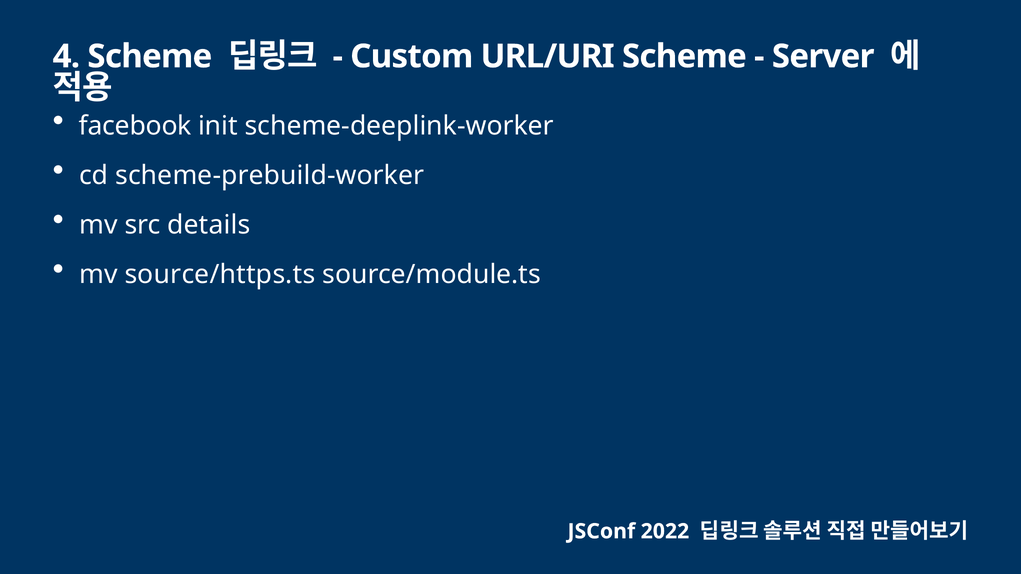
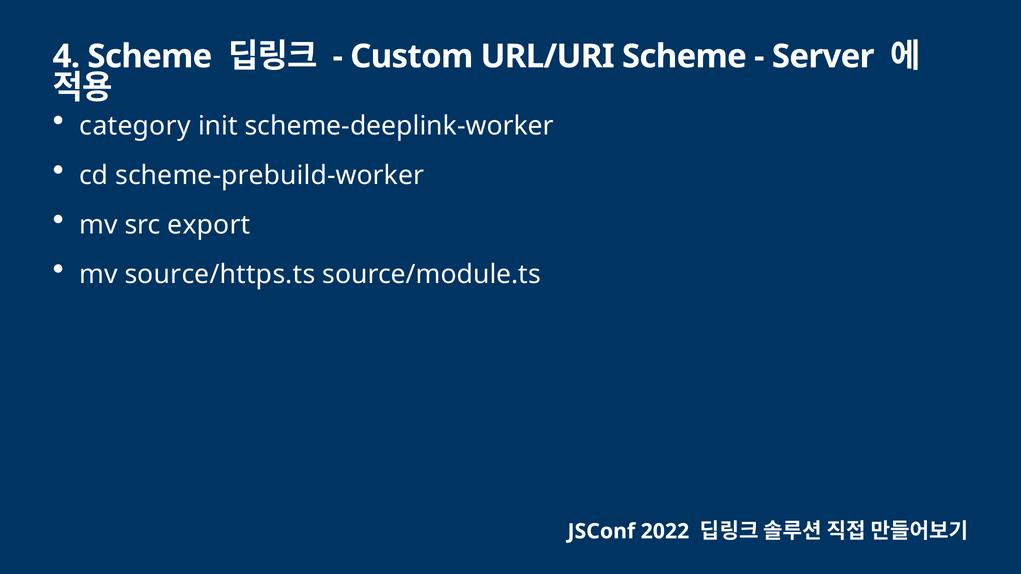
facebook: facebook -> category
details: details -> export
